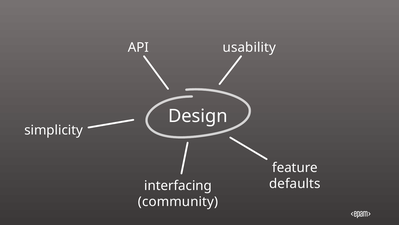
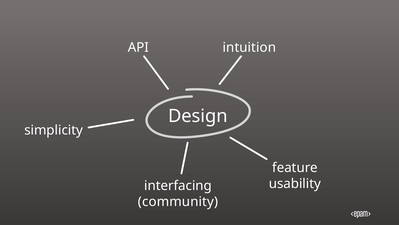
usability: usability -> intuition
defaults: defaults -> usability
